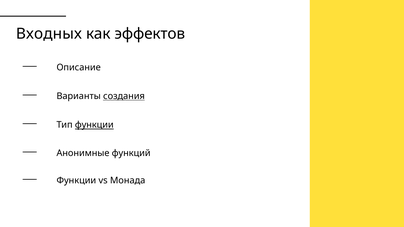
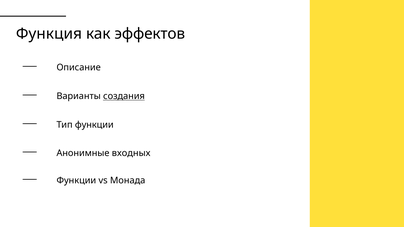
Входных: Входных -> Функция
функции at (94, 125) underline: present -> none
функций: функций -> входных
